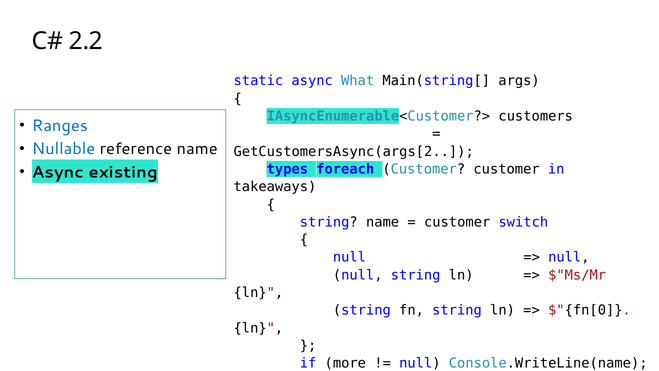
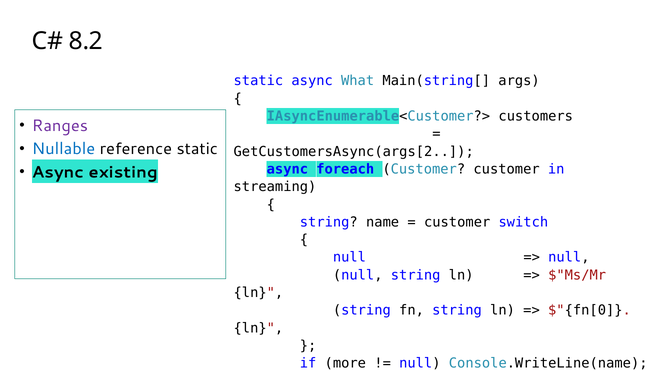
2.2: 2.2 -> 8.2
Ranges colour: blue -> purple
reference name: name -> static
types at (287, 169): types -> async
takeaways: takeaways -> streaming
